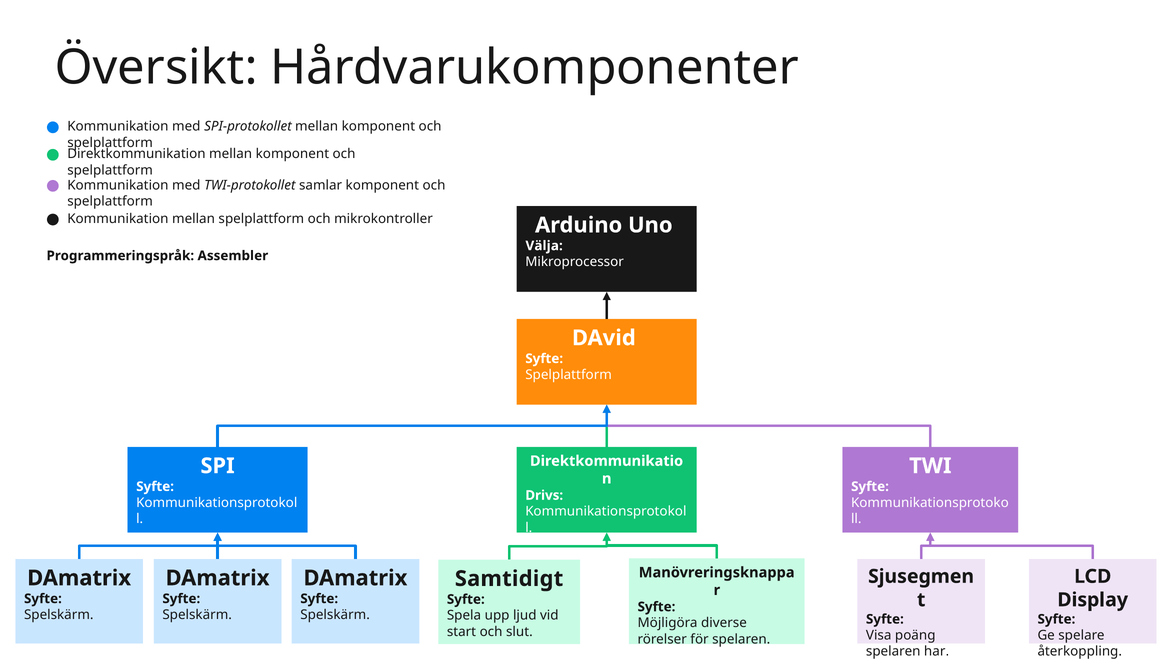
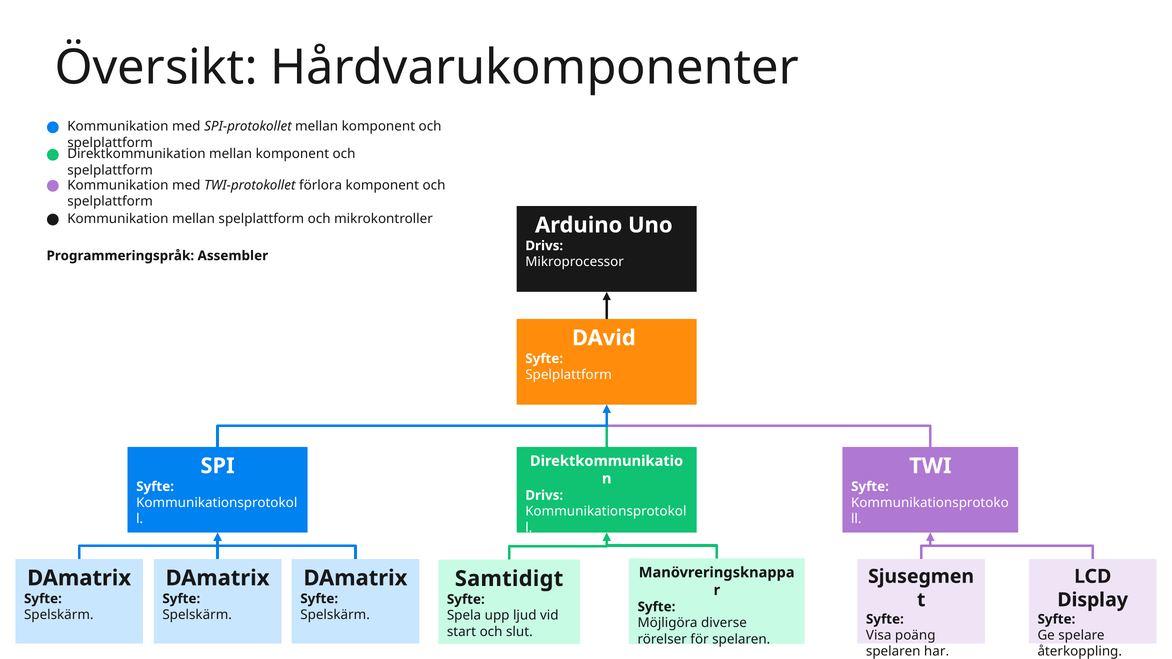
samlar: samlar -> förlora
Välja at (544, 246): Välja -> Drivs
